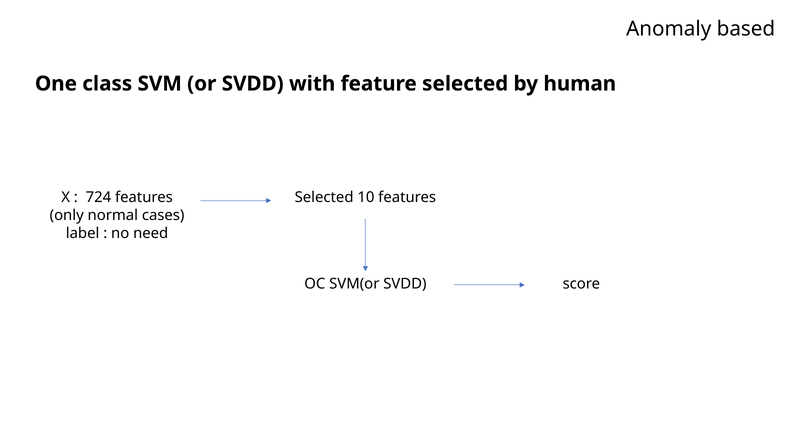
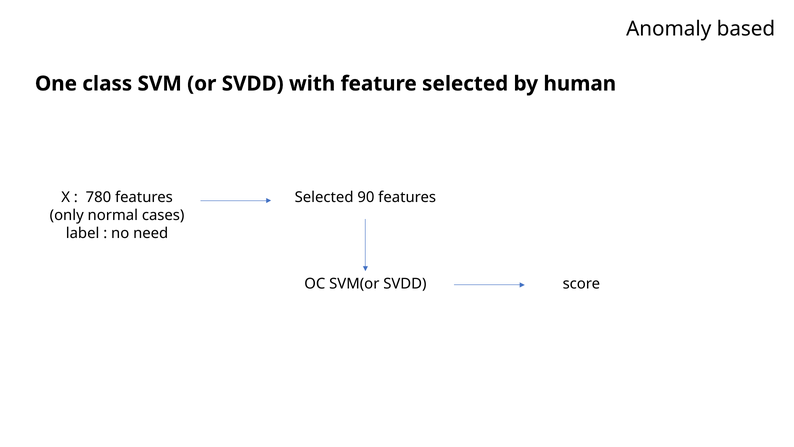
724: 724 -> 780
10: 10 -> 90
